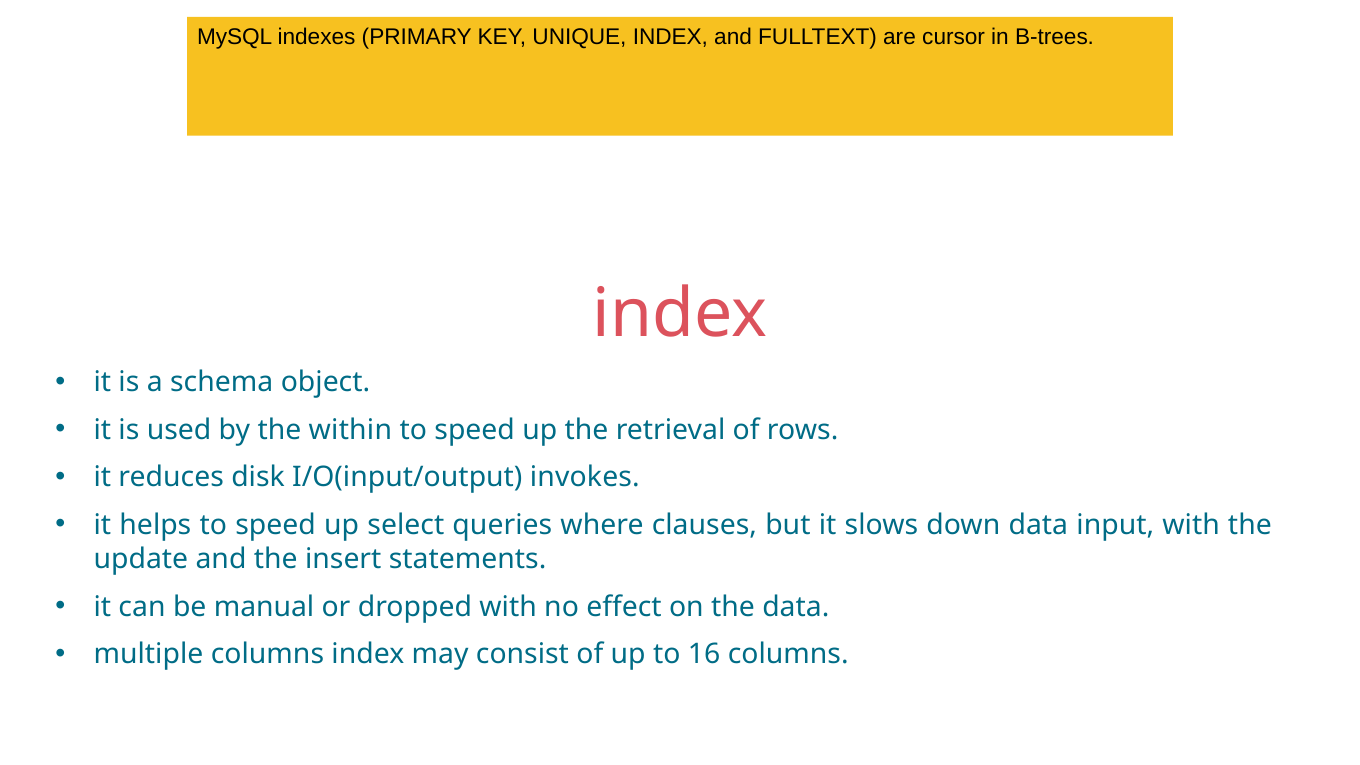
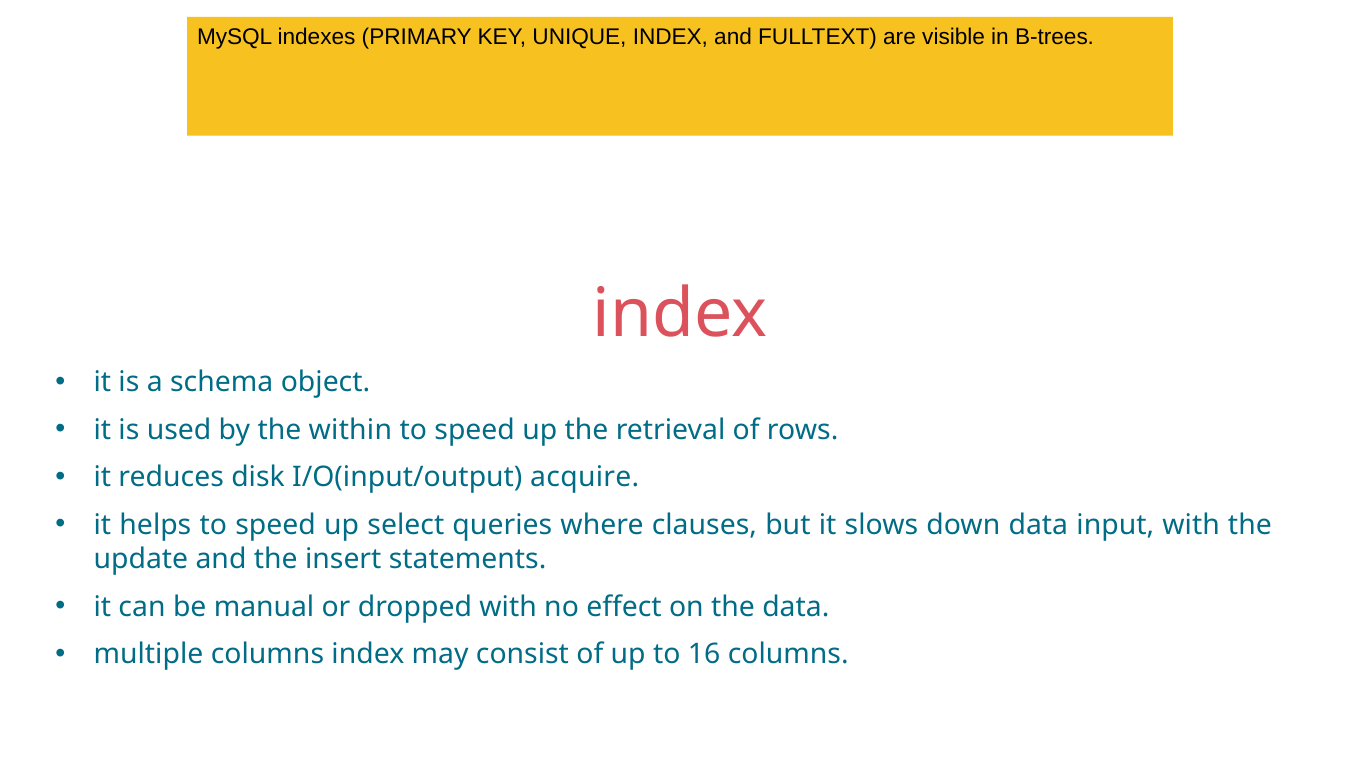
cursor: cursor -> visible
invokes: invokes -> acquire
